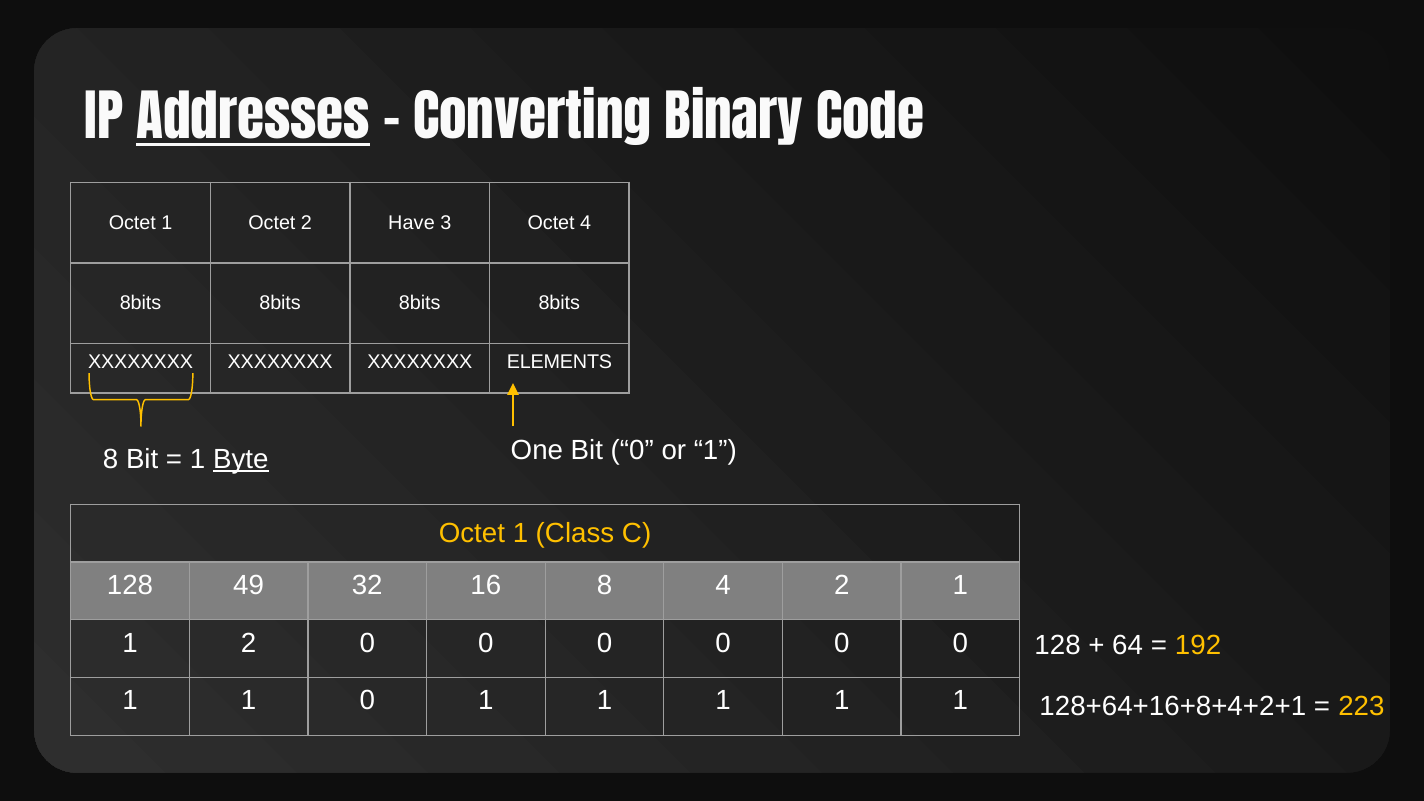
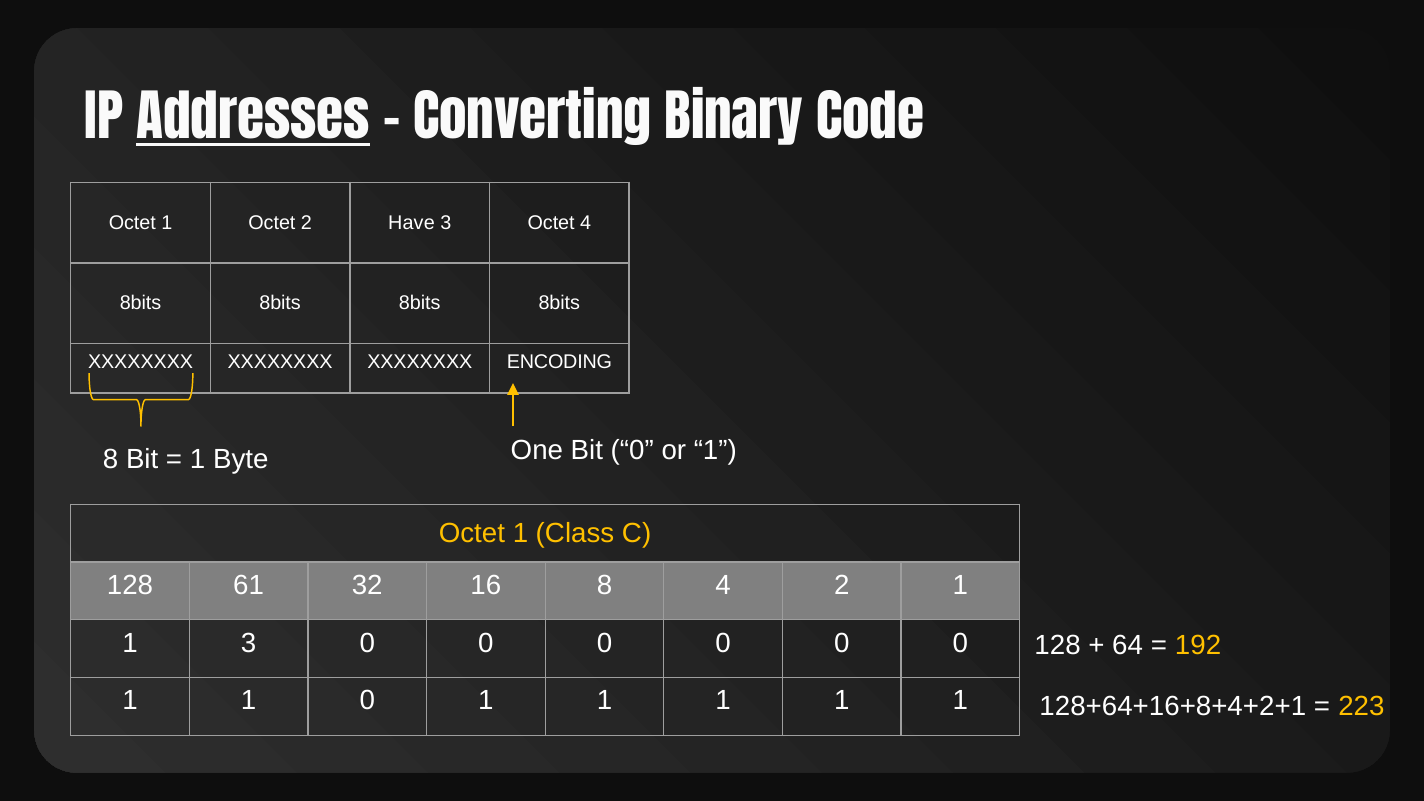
ELEMENTS: ELEMENTS -> ENCODING
Byte underline: present -> none
49: 49 -> 61
1 2: 2 -> 3
